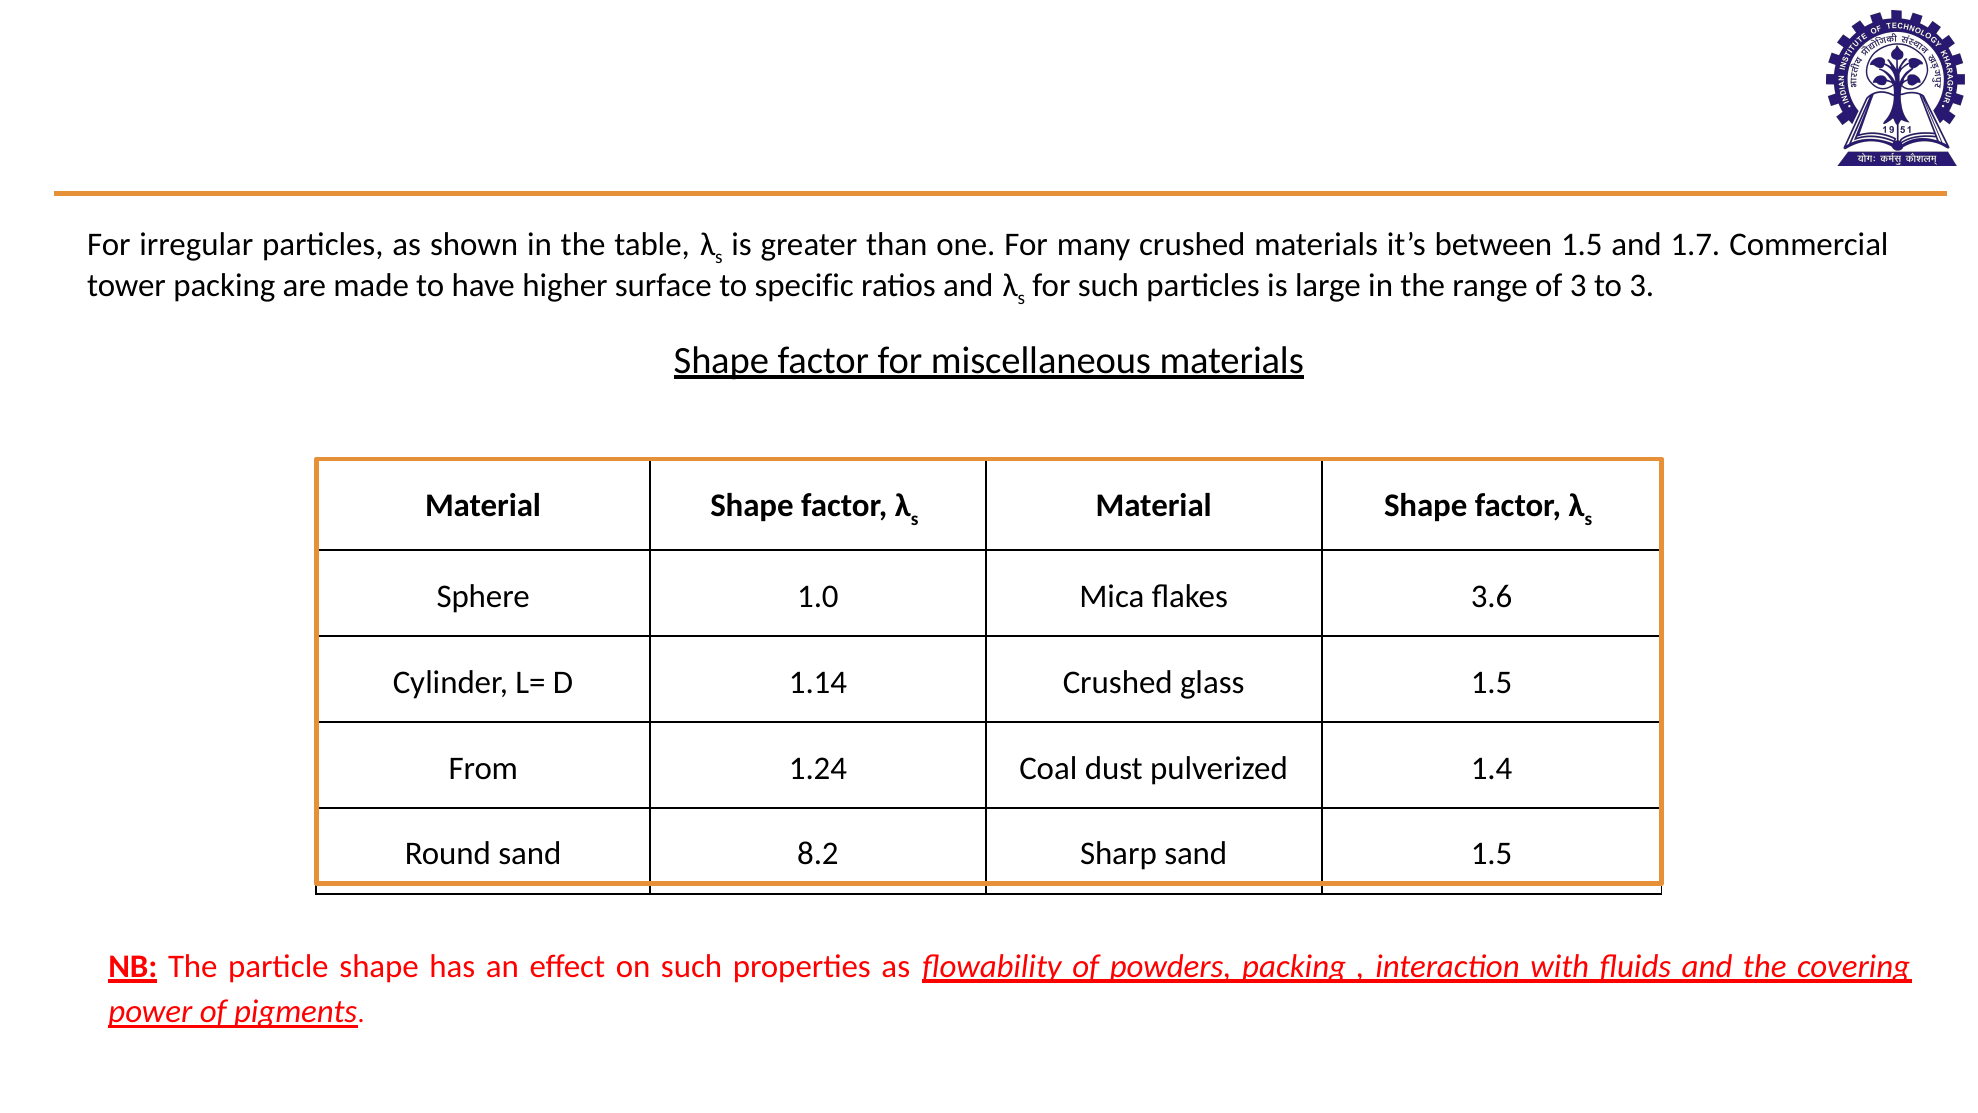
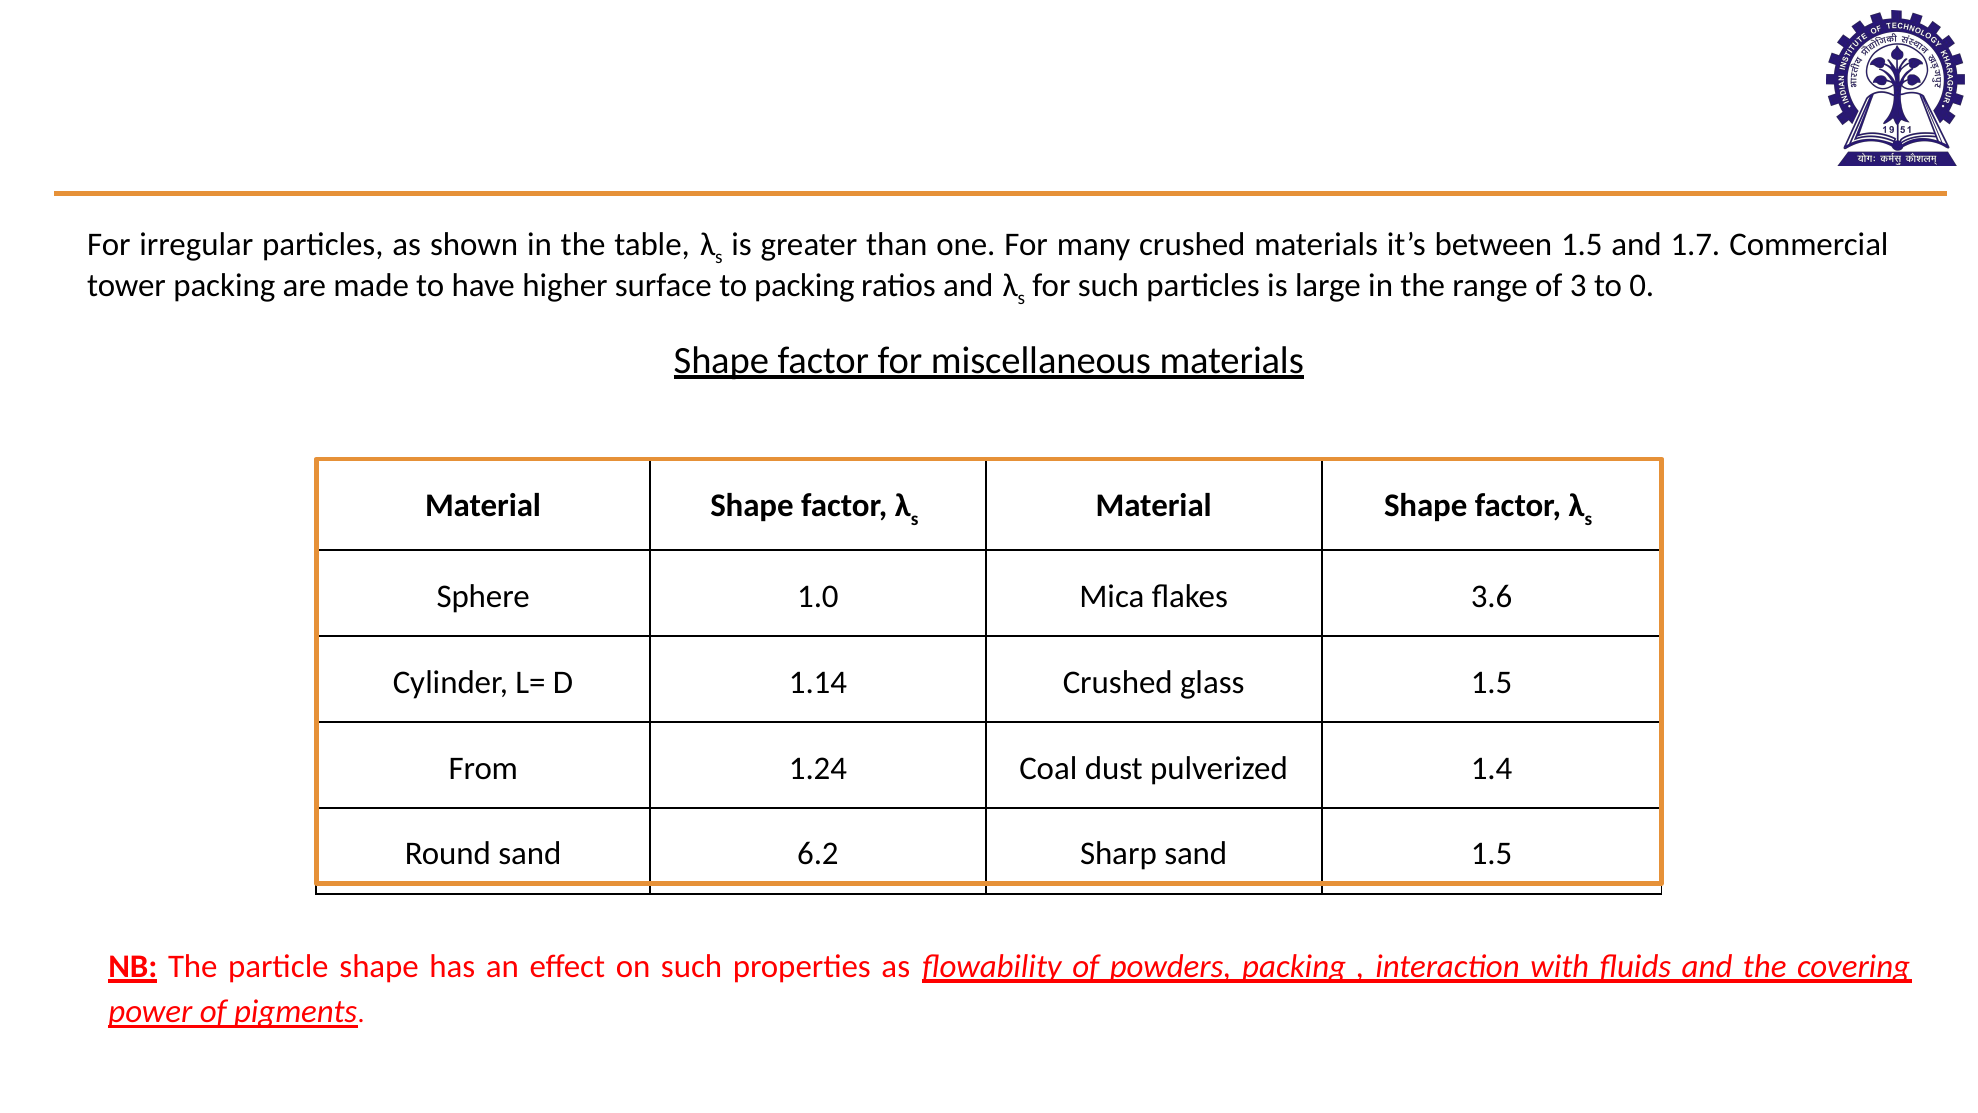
to specific: specific -> packing
to 3: 3 -> 0
8.2: 8.2 -> 6.2
